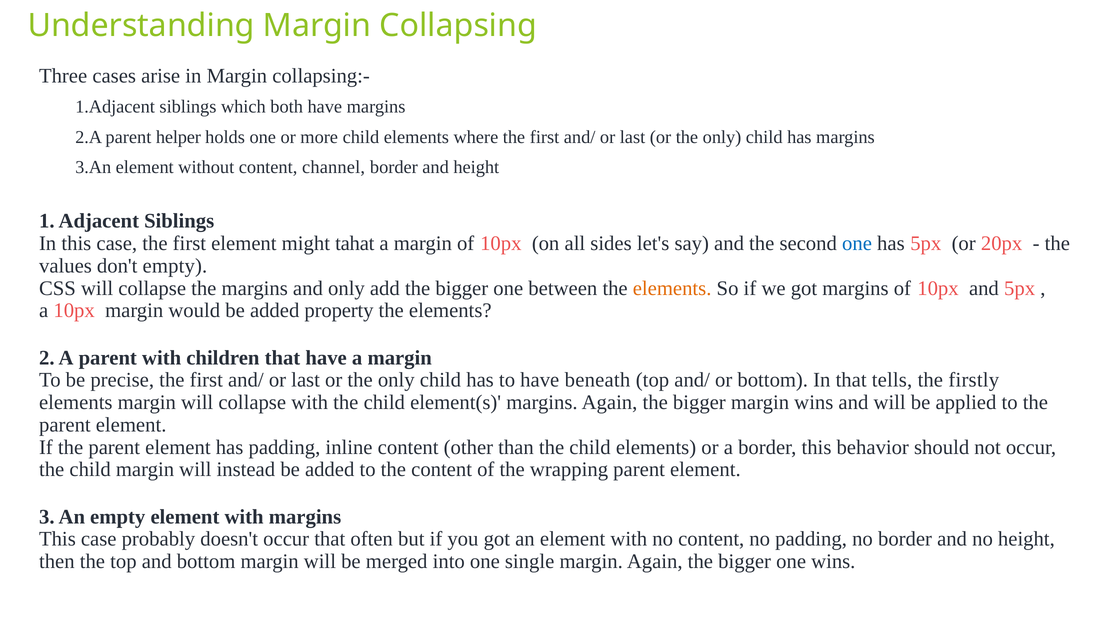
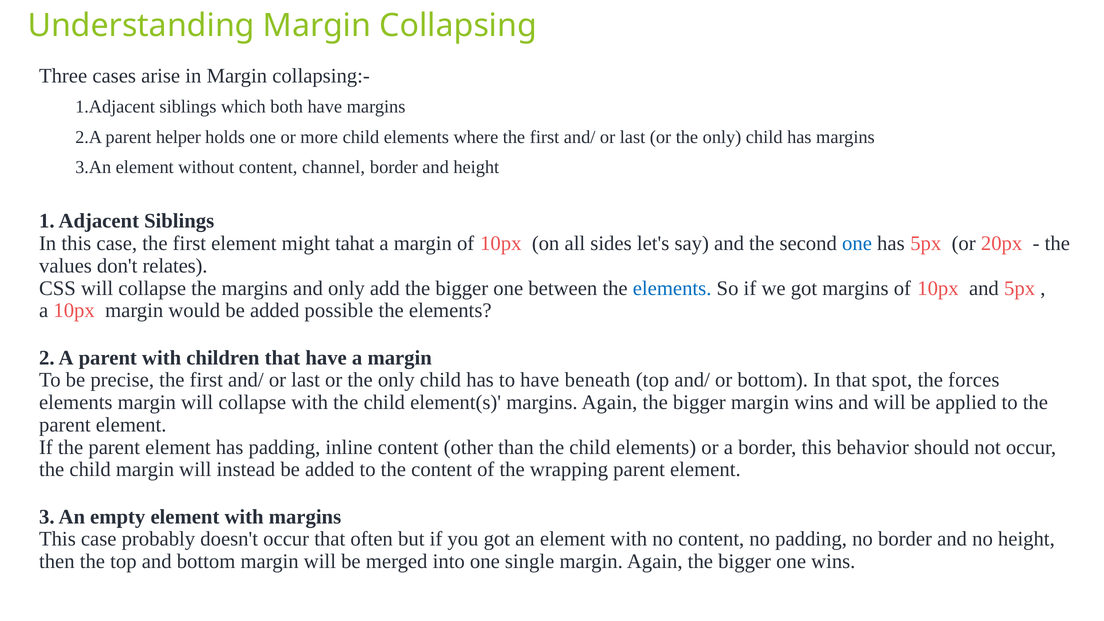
don't empty: empty -> relates
elements at (672, 288) colour: orange -> blue
property: property -> possible
tells: tells -> spot
firstly: firstly -> forces
